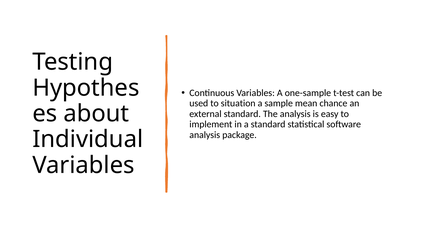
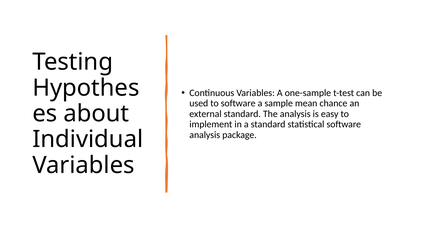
to situation: situation -> software
